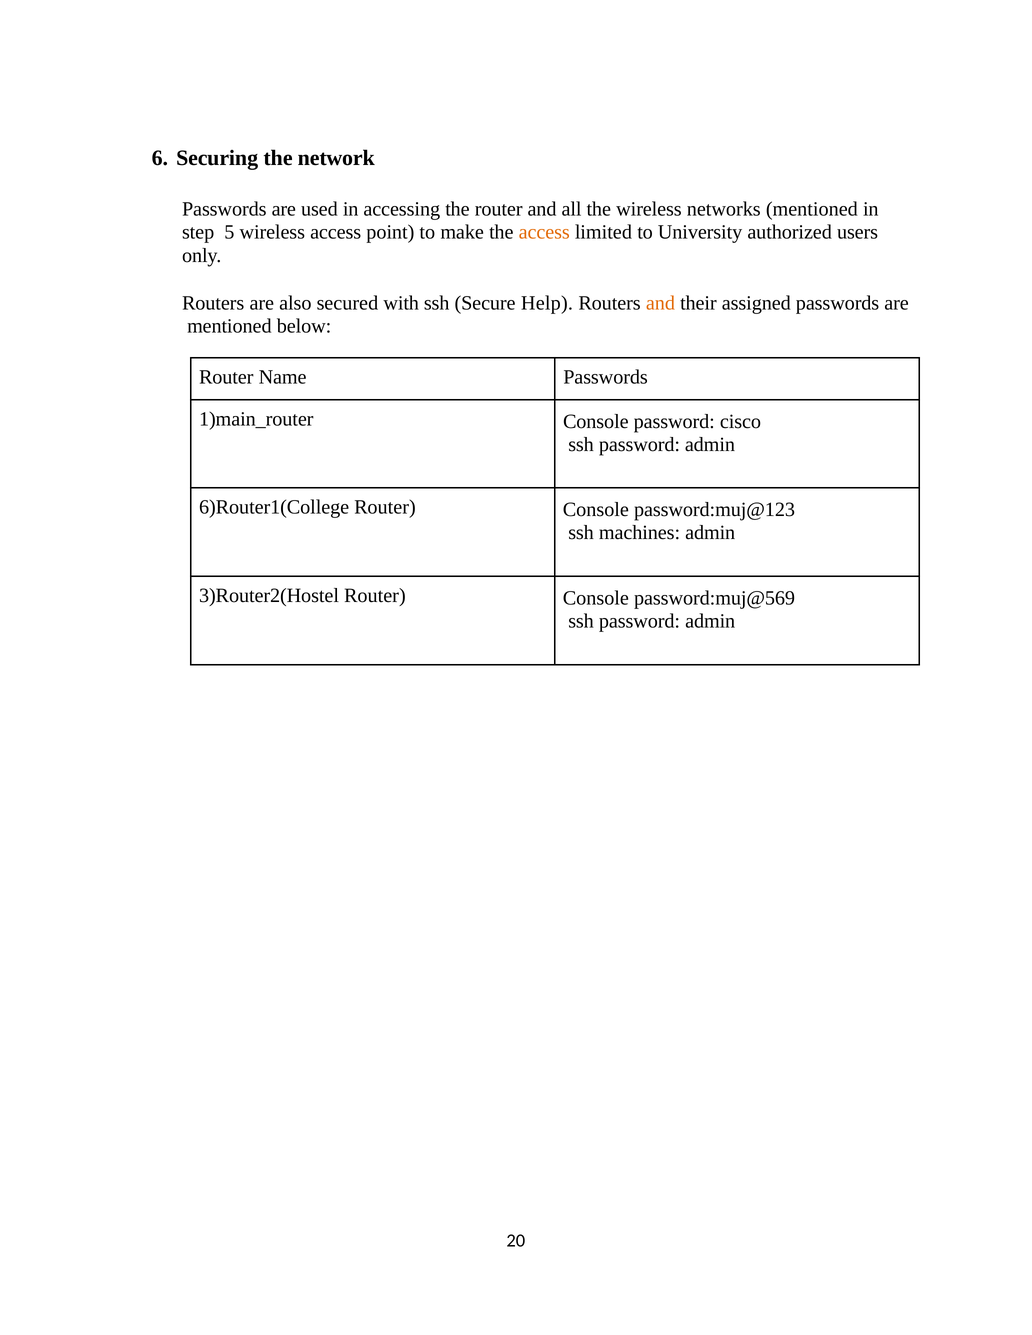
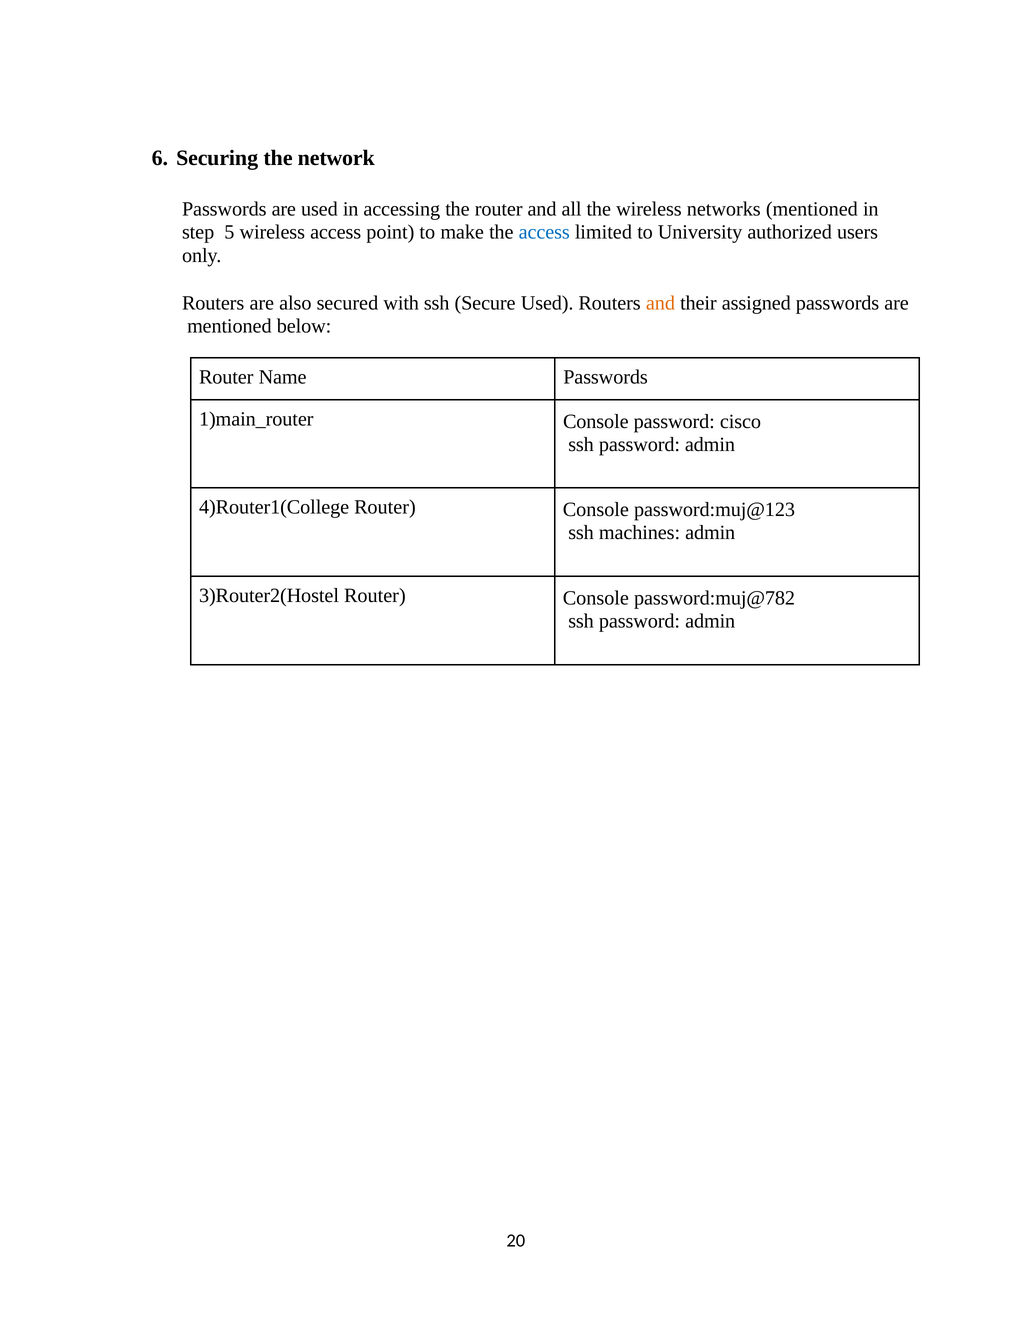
access at (544, 232) colour: orange -> blue
Secure Help: Help -> Used
6)Router1(College: 6)Router1(College -> 4)Router1(College
password:muj@569: password:muj@569 -> password:muj@782
